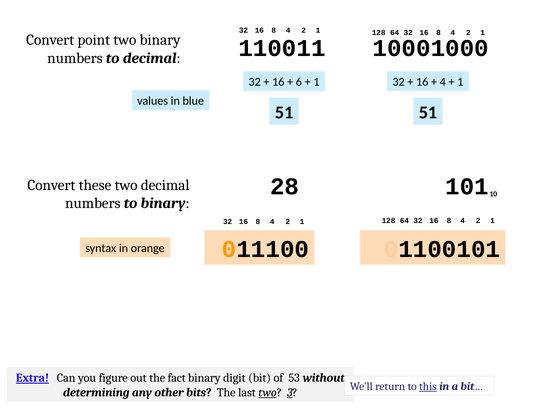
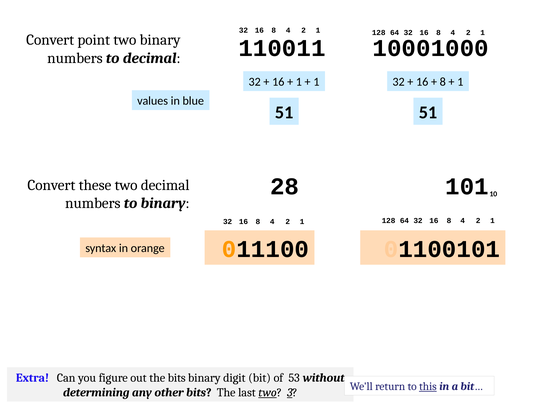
6 at (299, 82): 6 -> 1
4 at (443, 82): 4 -> 8
Extra underline: present -> none
the fact: fact -> bits
